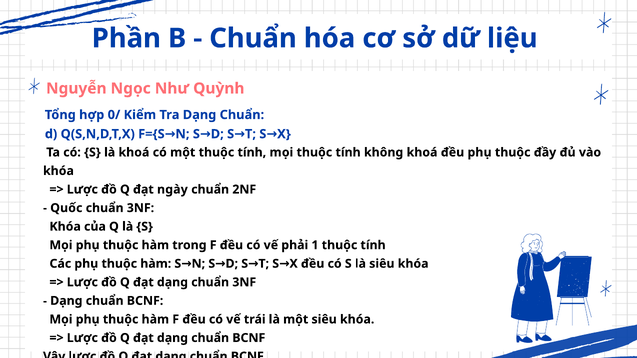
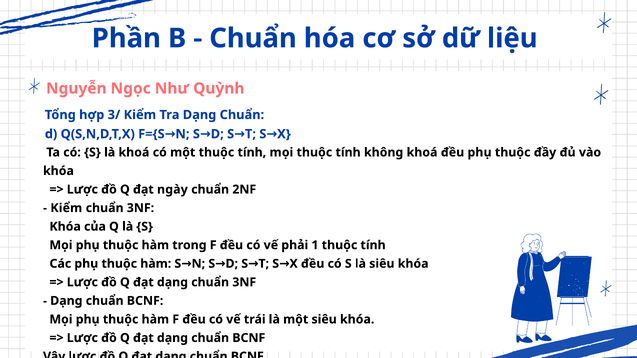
0/: 0/ -> 3/
Quốc at (66, 208): Quốc -> Kiểm
